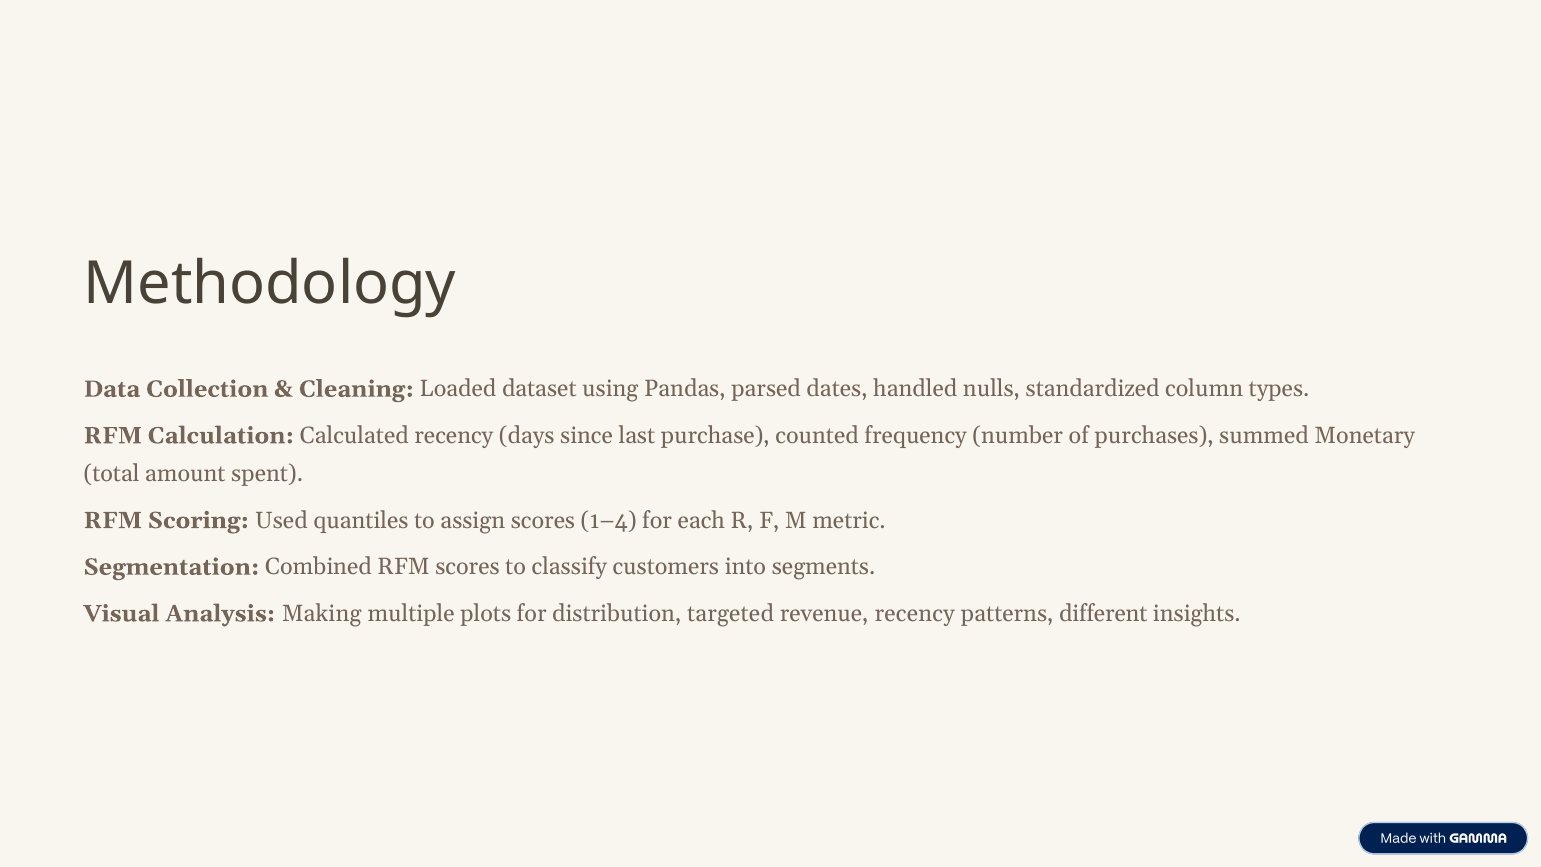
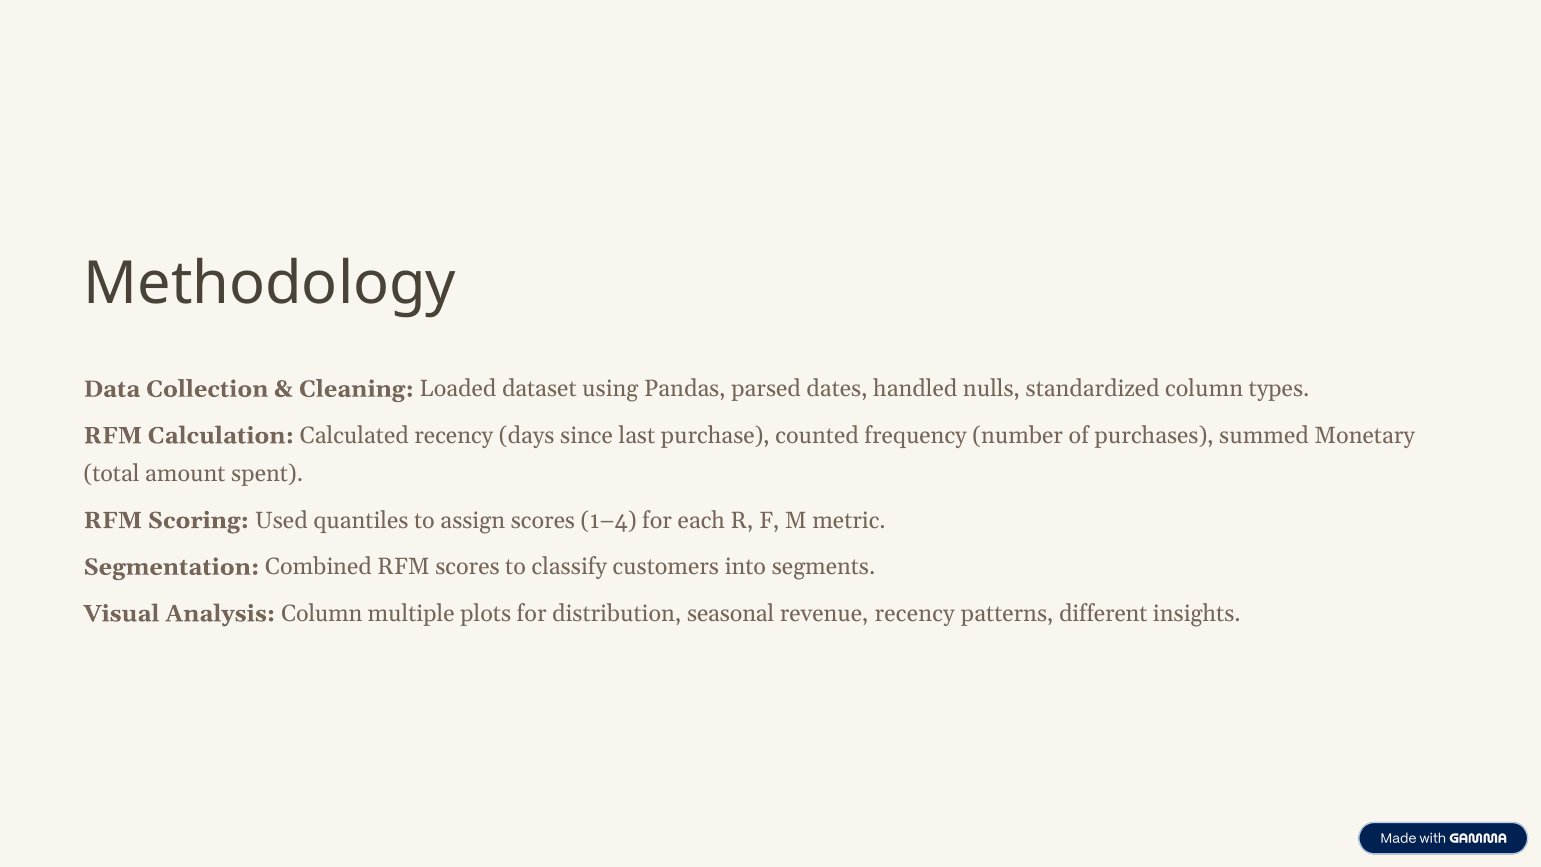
Analysis Making: Making -> Column
targeted: targeted -> seasonal
